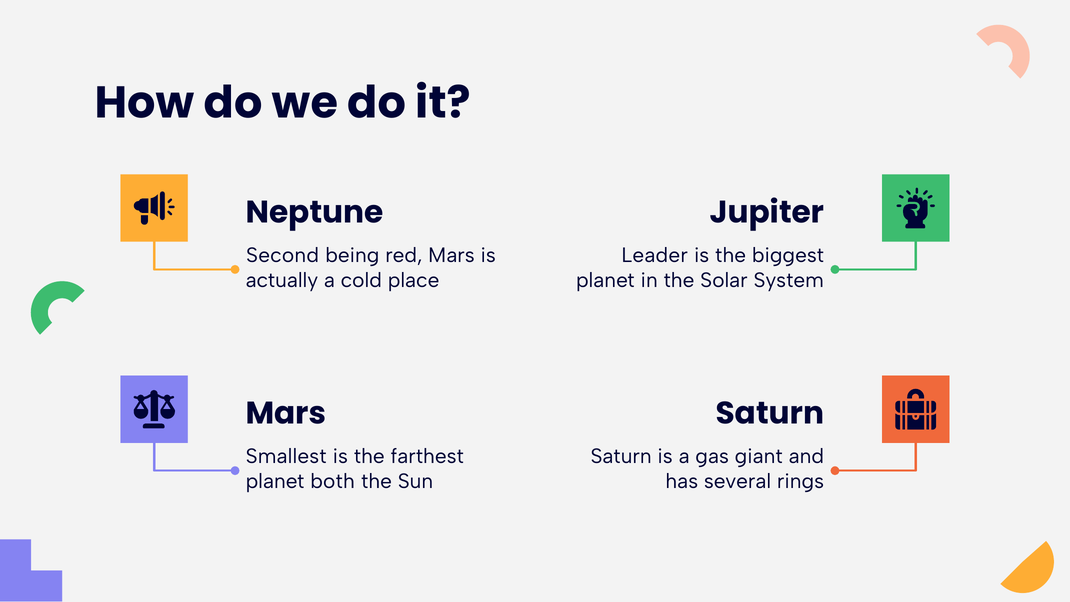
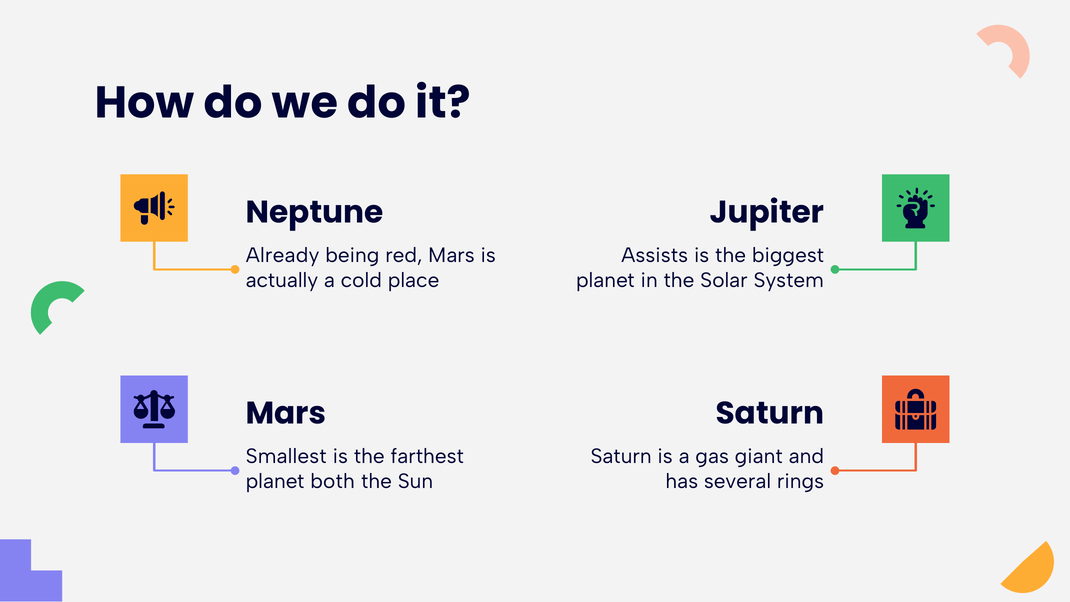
Second: Second -> Already
Leader: Leader -> Assists
